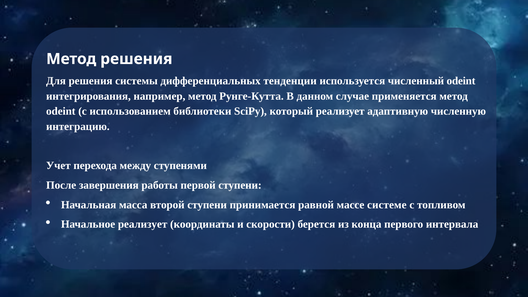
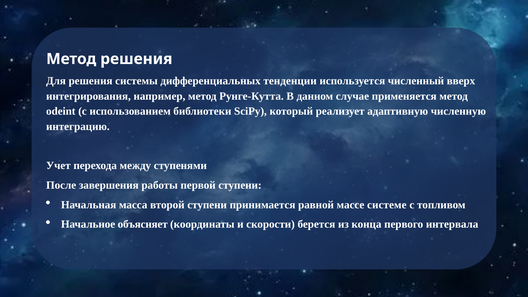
численный odeint: odeint -> вверх
Начальное реализует: реализует -> объясняет
